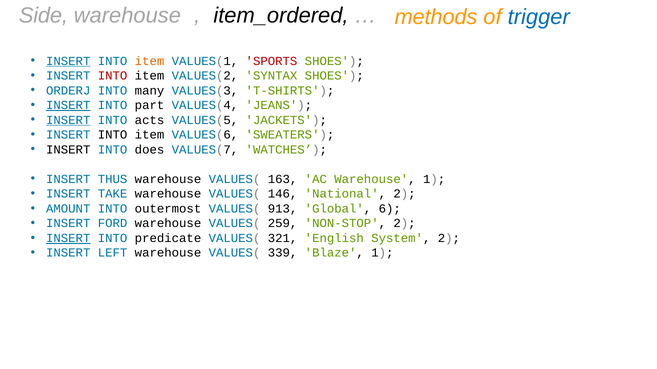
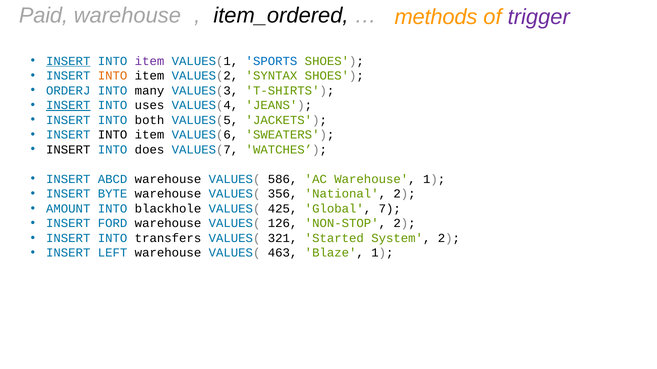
Side: Side -> Paid
trigger colour: blue -> purple
item at (150, 61) colour: orange -> purple
SPORTS colour: red -> blue
INTO at (113, 76) colour: red -> orange
part: part -> uses
INSERT at (68, 120) underline: present -> none
acts: acts -> both
THUS: THUS -> ABCD
163: 163 -> 586
TAKE: TAKE -> BYTE
146: 146 -> 356
outermost: outermost -> blackhole
913: 913 -> 425
6: 6 -> 7
259: 259 -> 126
INSERT at (68, 238) underline: present -> none
predicate: predicate -> transfers
English: English -> Started
339: 339 -> 463
